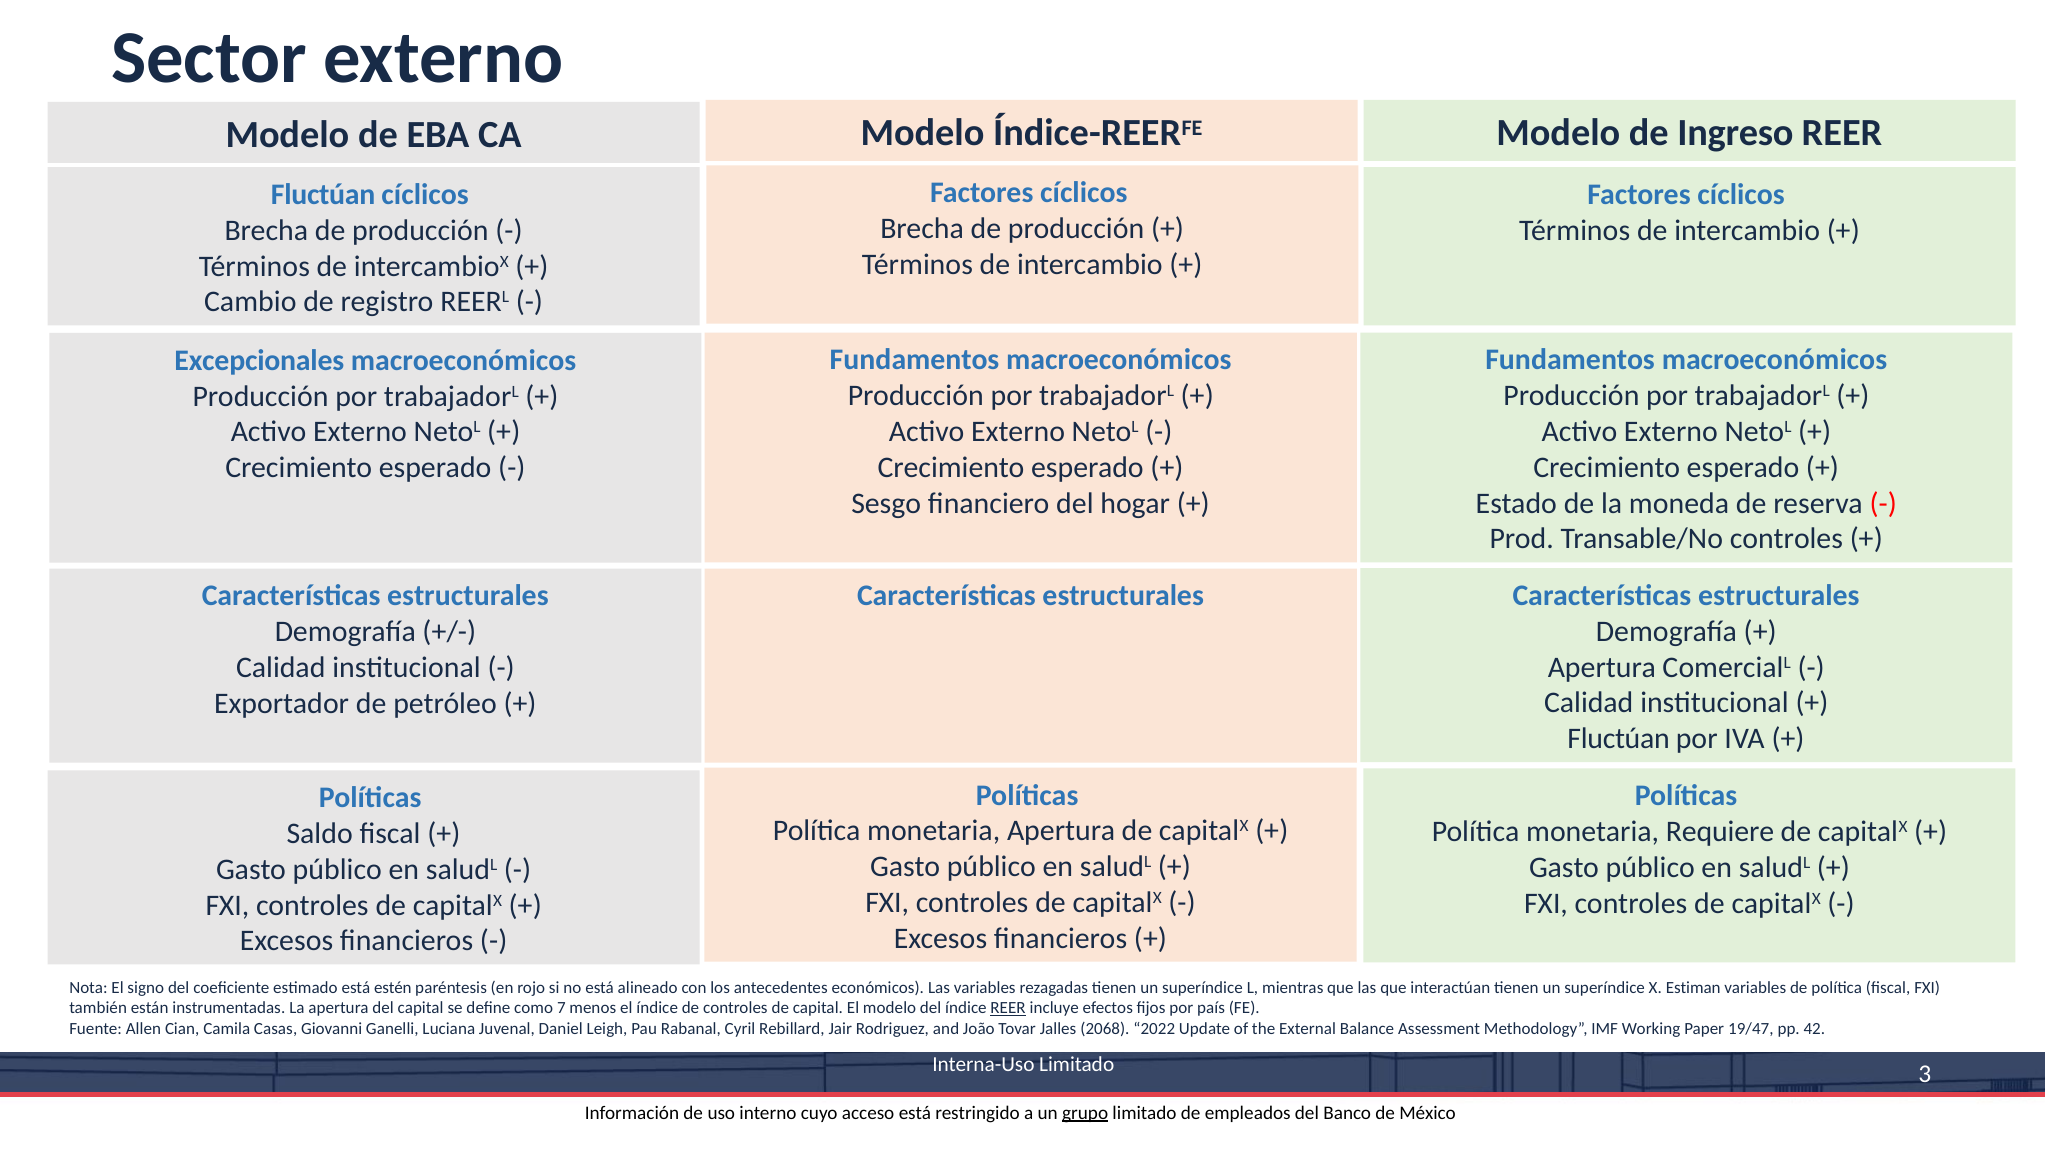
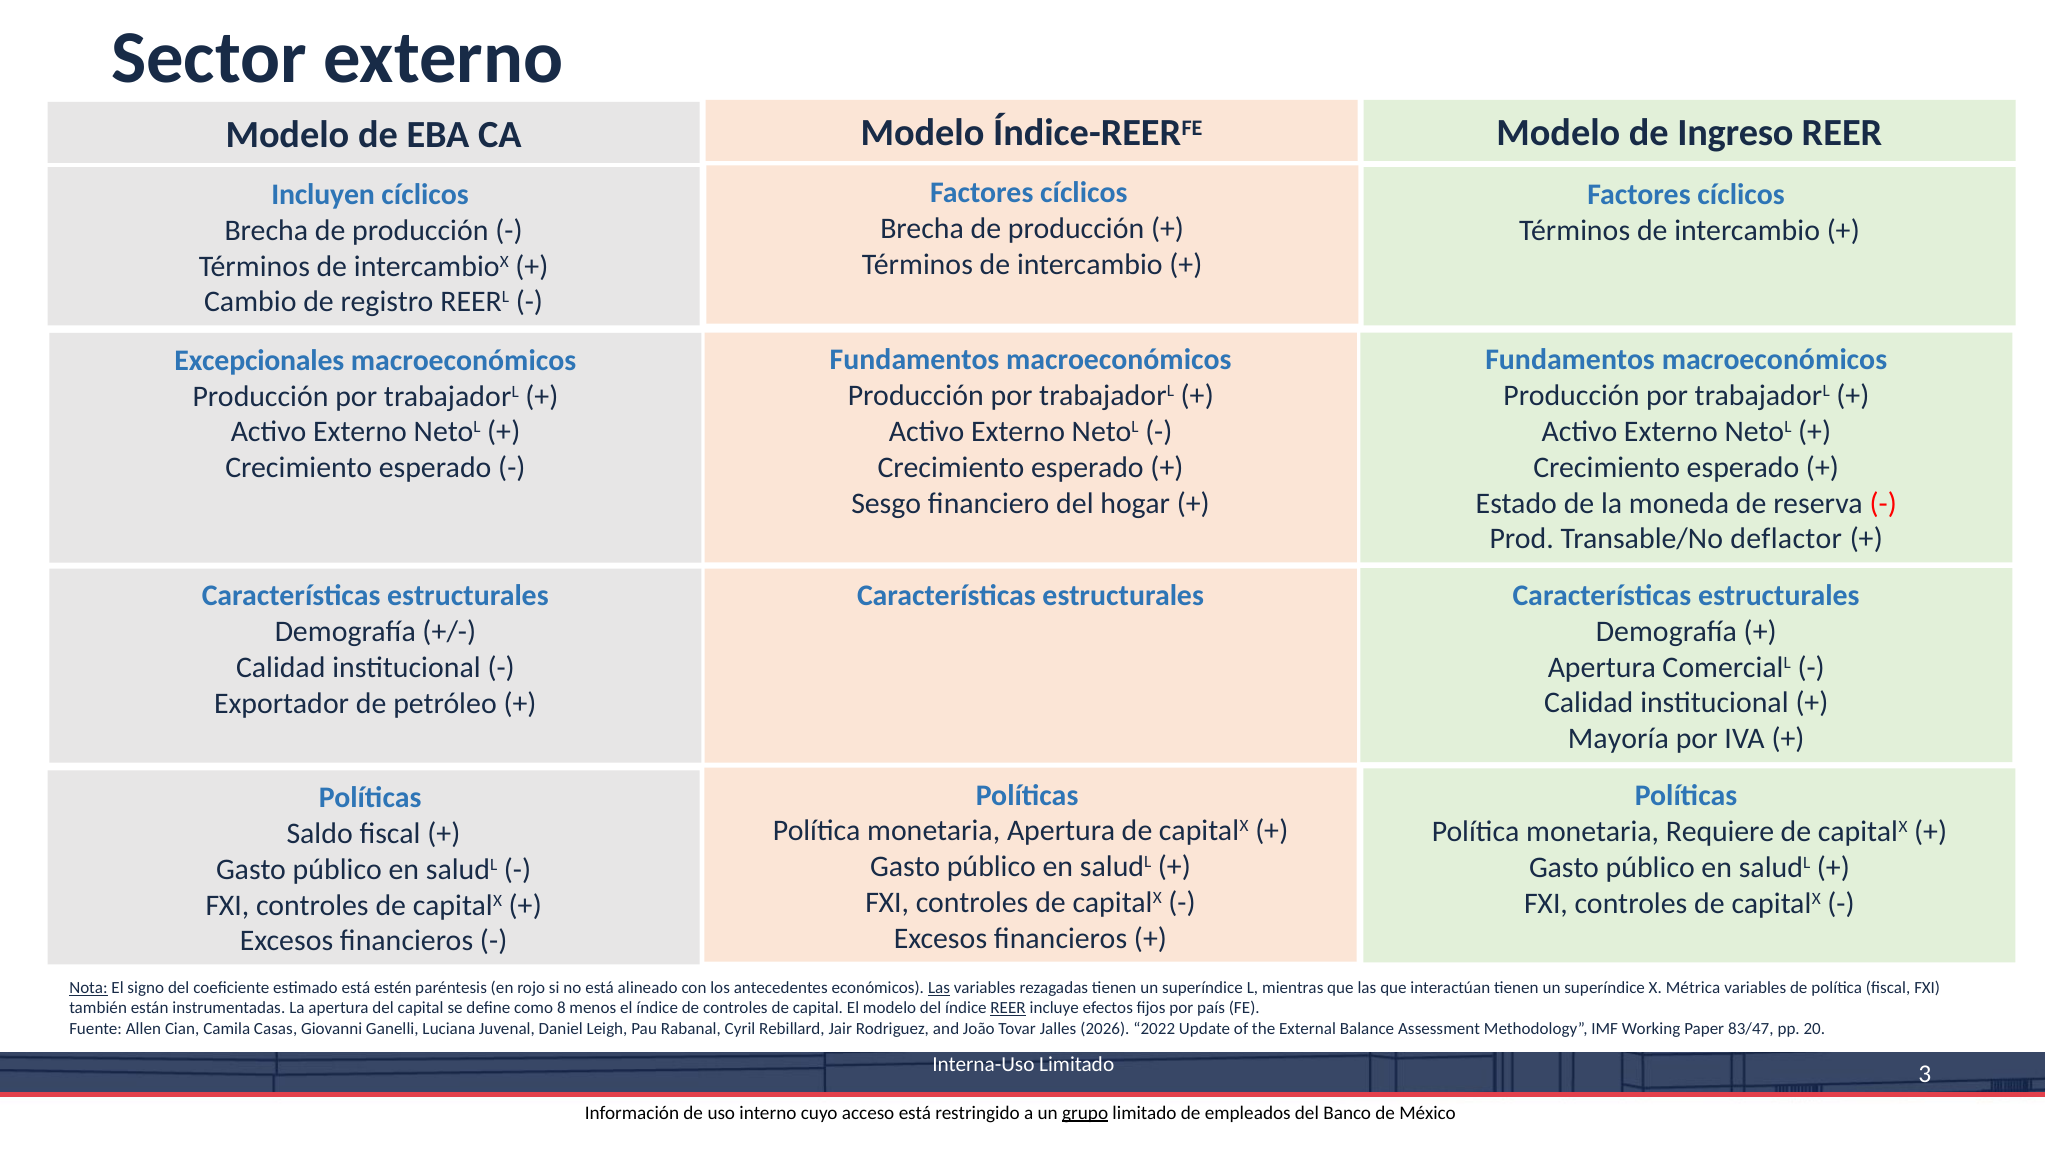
Fluctúan at (323, 195): Fluctúan -> Incluyen
Transable/No controles: controles -> deflactor
Fluctúan at (1619, 739): Fluctúan -> Mayoría
Nota underline: none -> present
Las at (939, 988) underline: none -> present
Estiman: Estiman -> Métrica
7: 7 -> 8
2068: 2068 -> 2026
19/47: 19/47 -> 83/47
42: 42 -> 20
